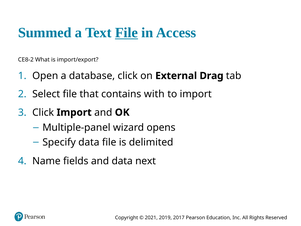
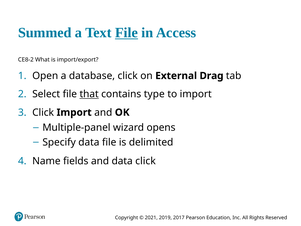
that underline: none -> present
with: with -> type
data next: next -> click
